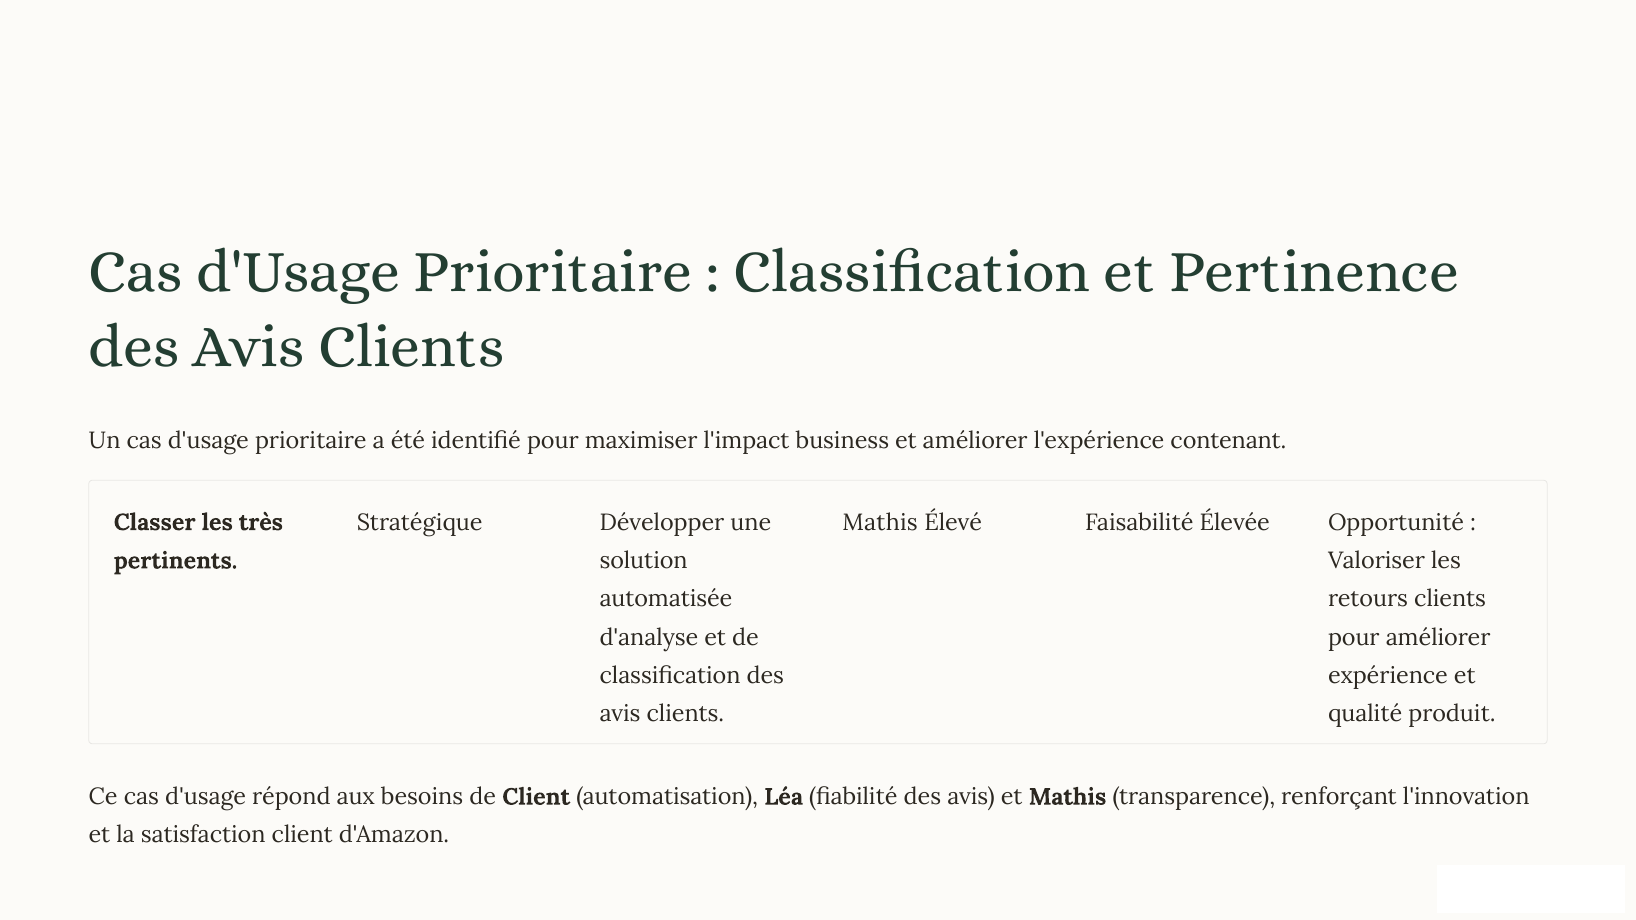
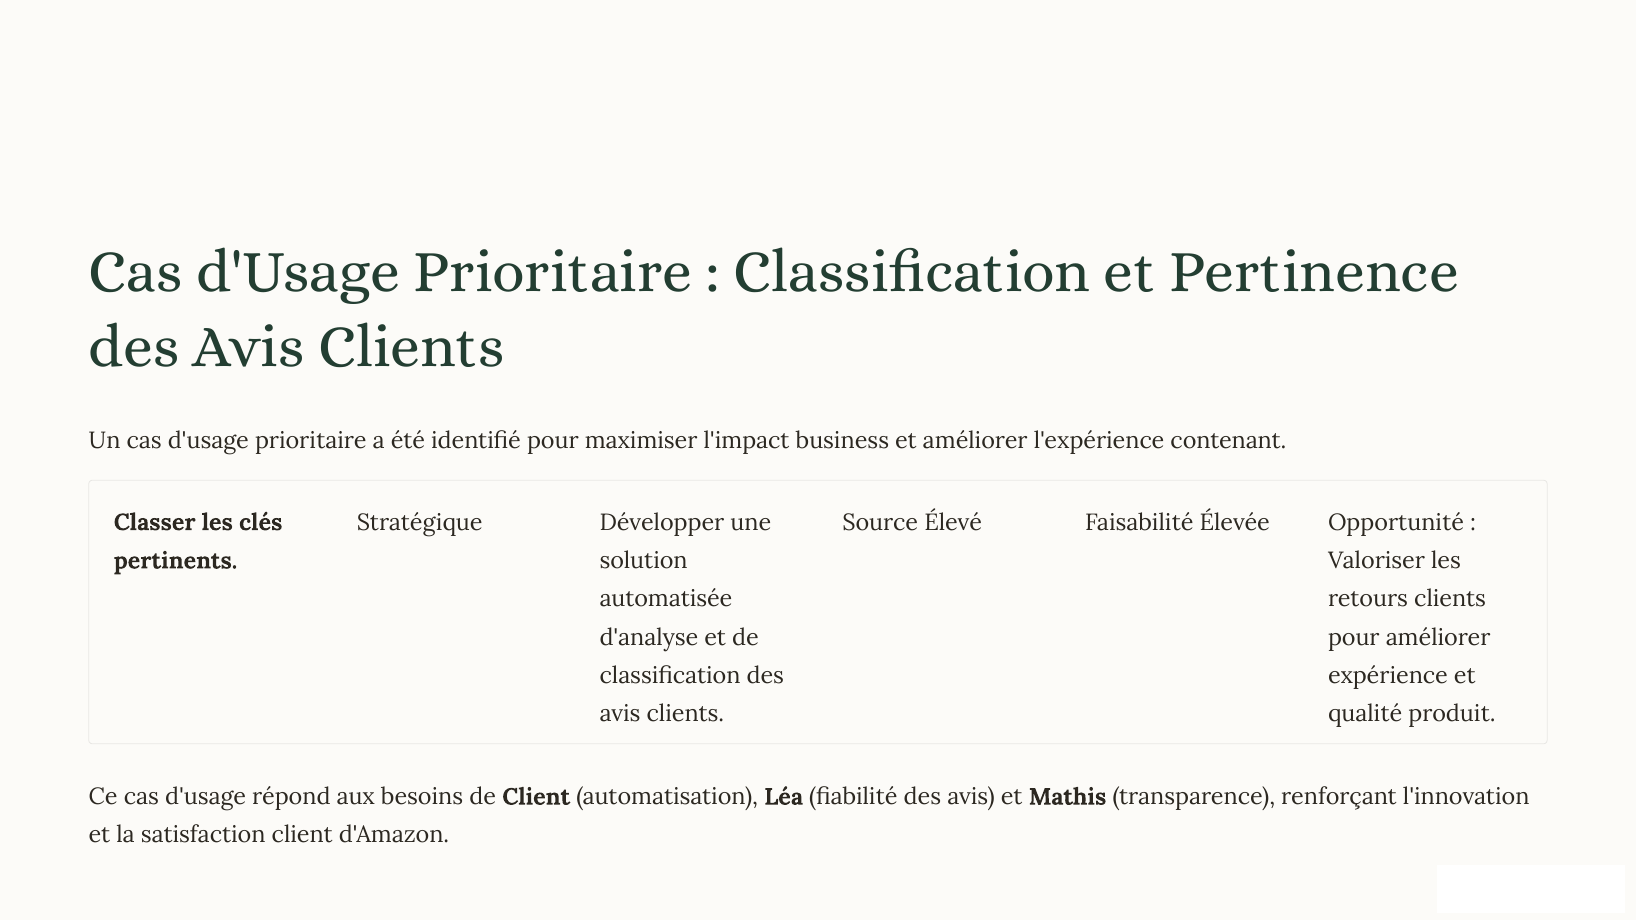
très: très -> clés
Mathis at (880, 522): Mathis -> Source
